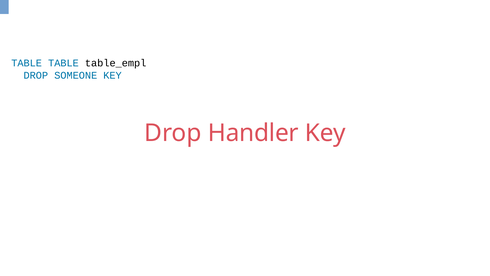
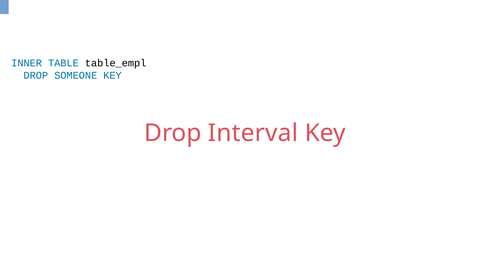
TABLE at (27, 63): TABLE -> INNER
Handler: Handler -> Interval
